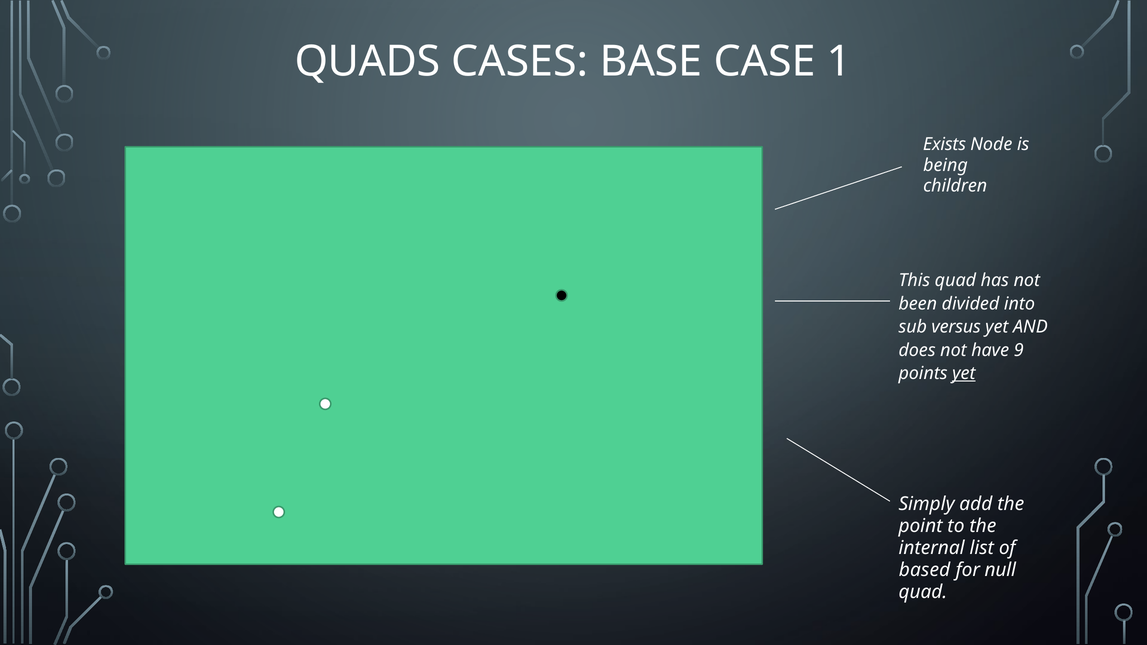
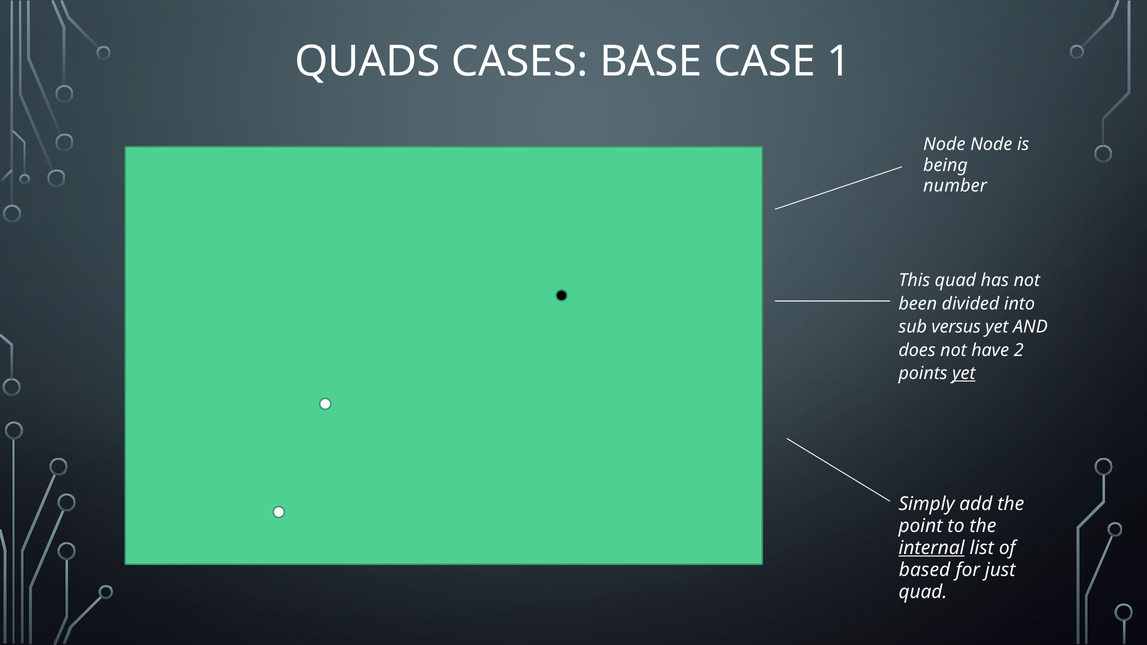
Exists at (944, 145): Exists -> Node
children: children -> number
9: 9 -> 2
internal underline: none -> present
null: null -> just
